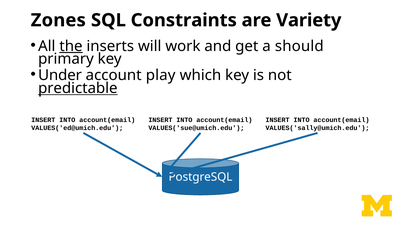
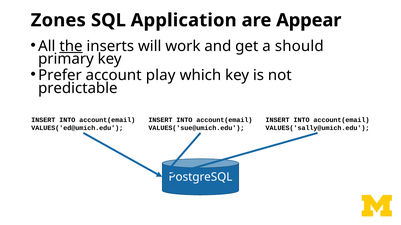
Constraints: Constraints -> Application
Variety: Variety -> Appear
Under: Under -> Prefer
predictable underline: present -> none
